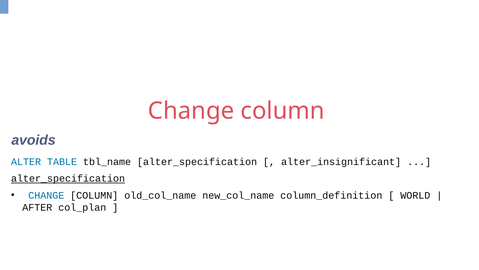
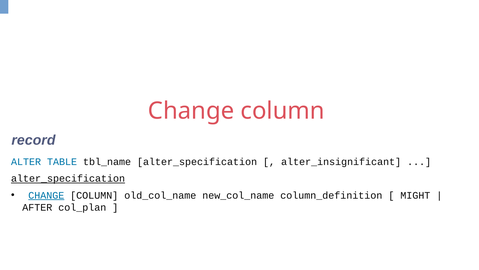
avoids: avoids -> record
CHANGE at (46, 195) underline: none -> present
WORLD: WORLD -> MIGHT
